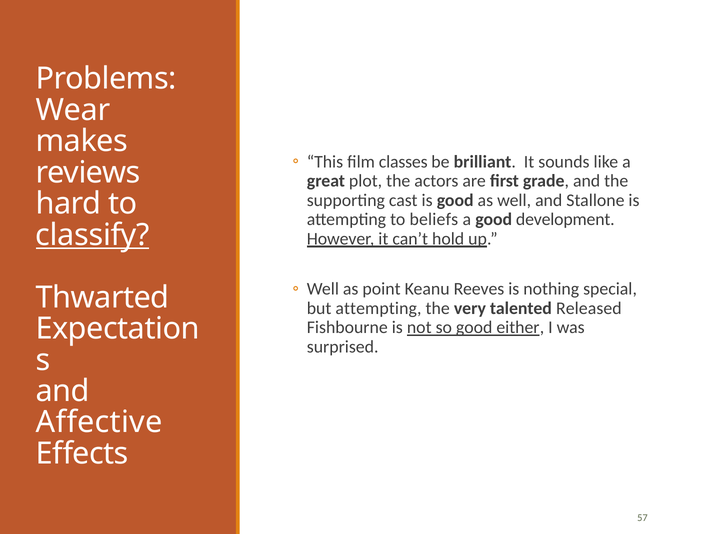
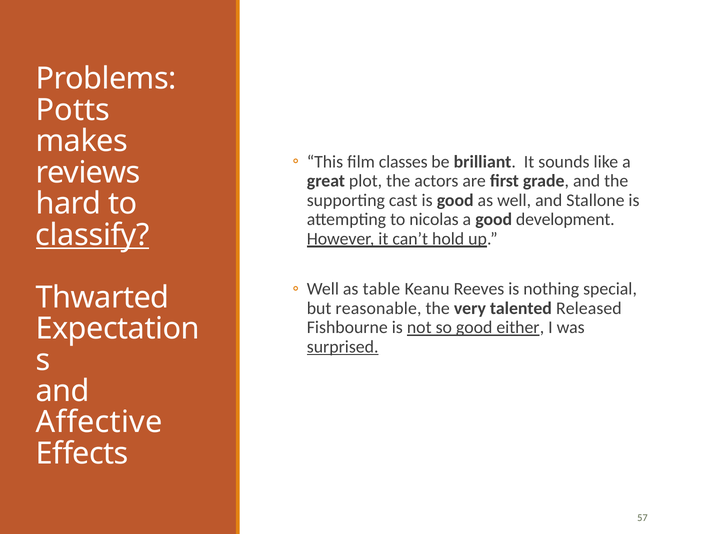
Wear: Wear -> Potts
beliefs: beliefs -> nicolas
point: point -> table
but attempting: attempting -> reasonable
surprised underline: none -> present
